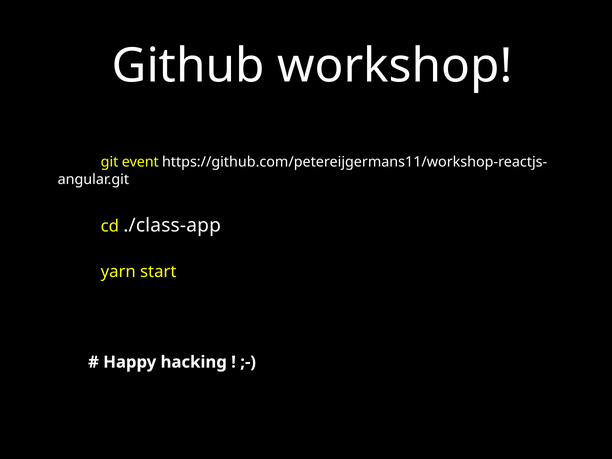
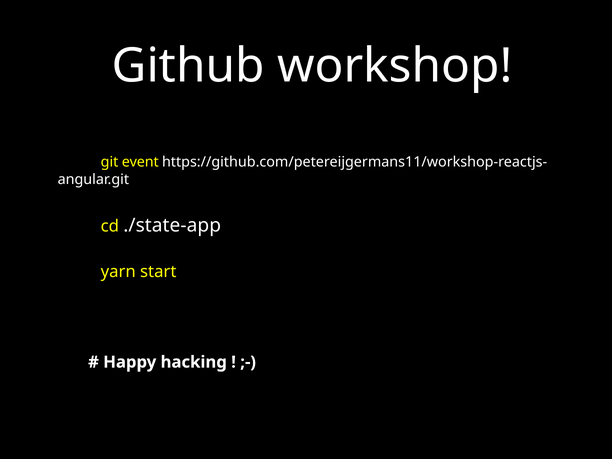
./class-app: ./class-app -> ./state-app
